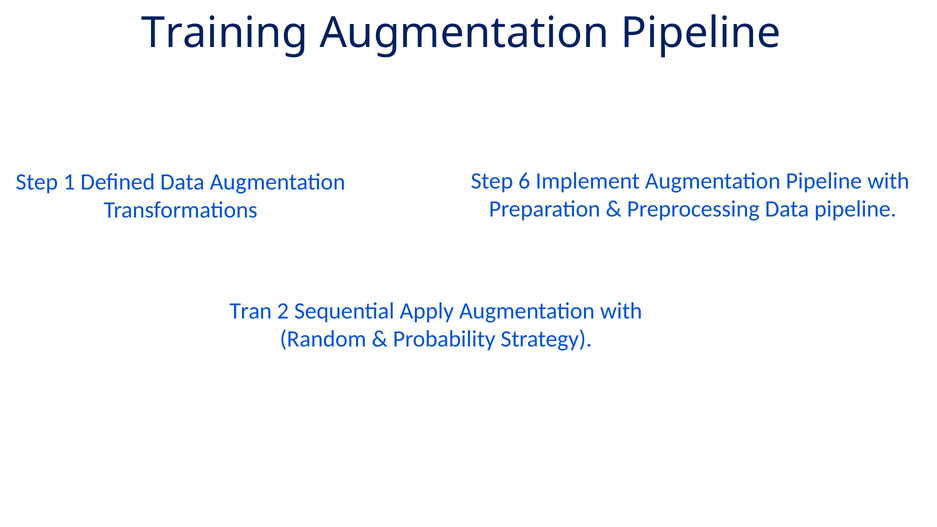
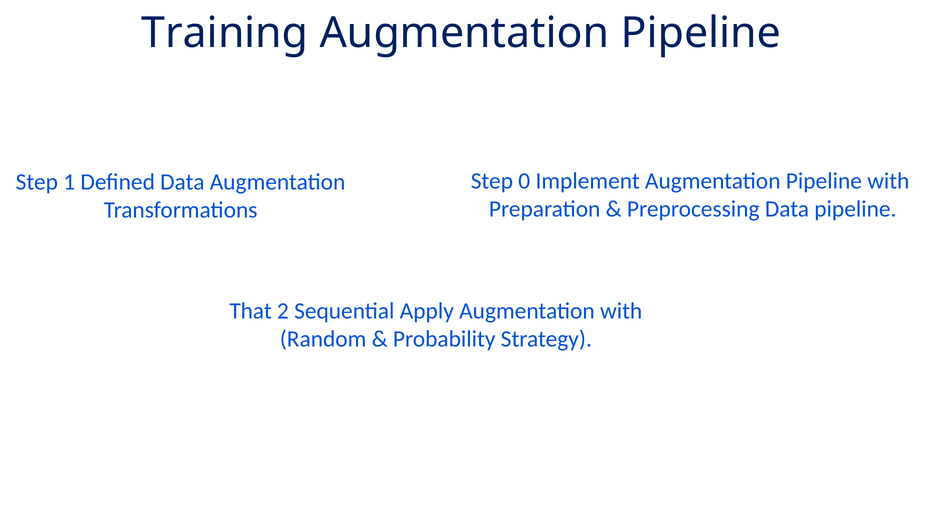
6: 6 -> 0
Tran: Tran -> That
